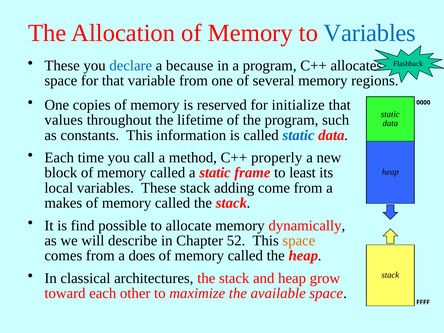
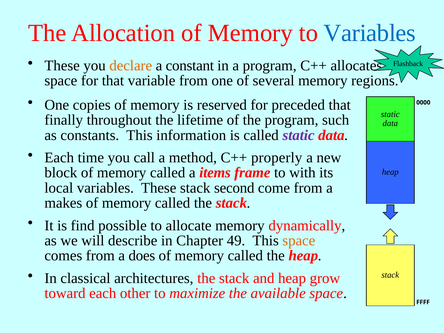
declare colour: blue -> orange
because: because -> constant
initialize: initialize -> preceded
values: values -> finally
static at (299, 135) colour: blue -> purple
a static: static -> items
least: least -> with
adding: adding -> second
52: 52 -> 49
